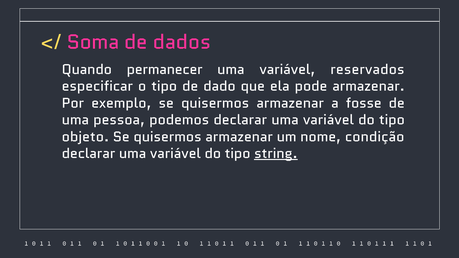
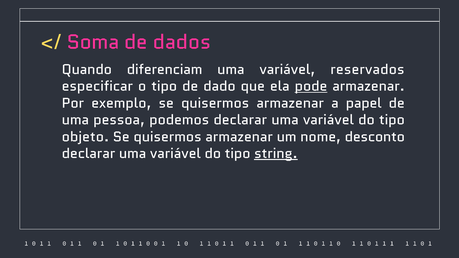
permanecer: permanecer -> diferenciam
pode underline: none -> present
fosse: fosse -> papel
condição: condição -> desconto
